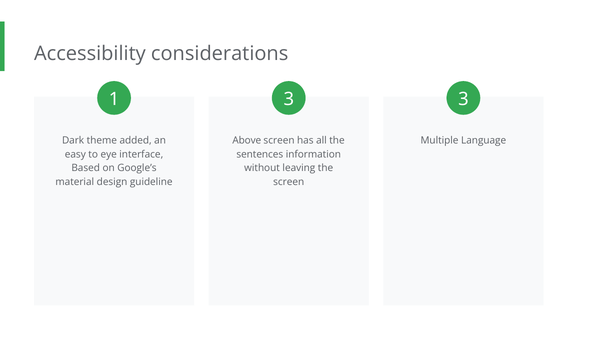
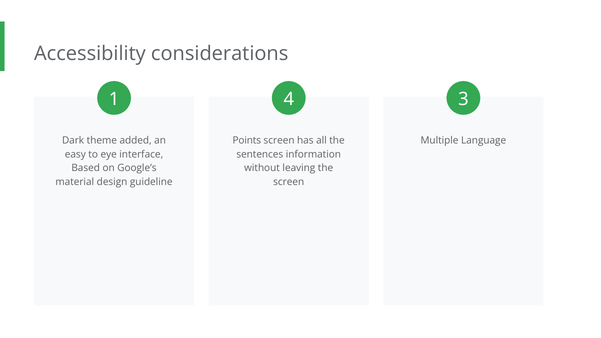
1 3: 3 -> 4
Above: Above -> Points
